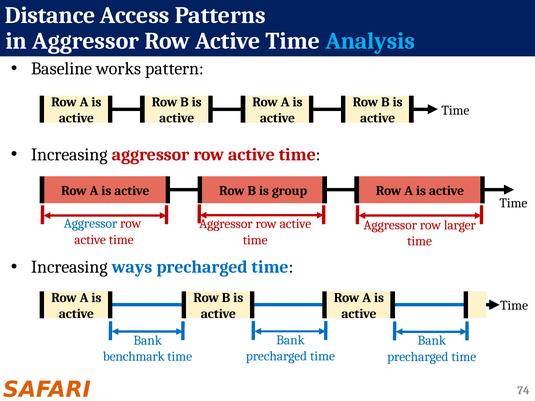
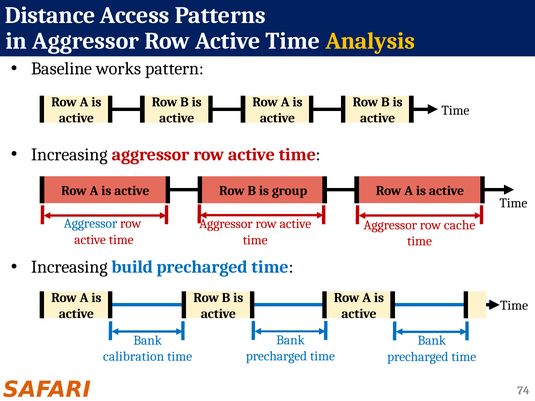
Analysis colour: light blue -> yellow
larger: larger -> cache
ways: ways -> build
benchmark: benchmark -> calibration
